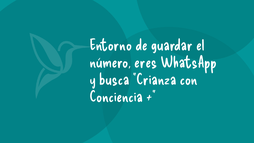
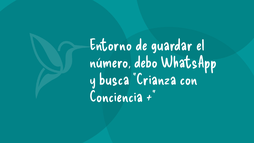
eres: eres -> debo
